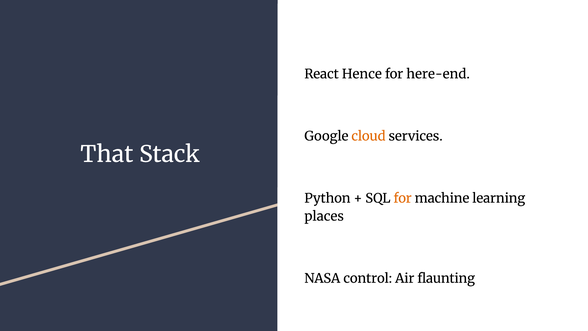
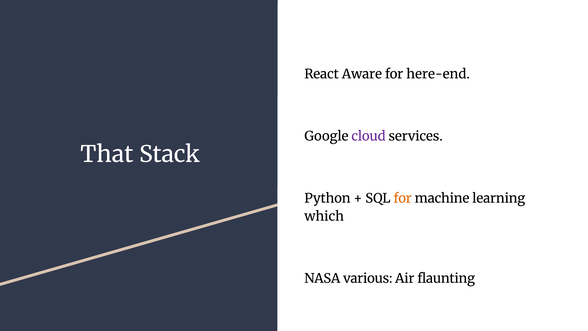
Hence: Hence -> Aware
cloud colour: orange -> purple
places: places -> which
control: control -> various
